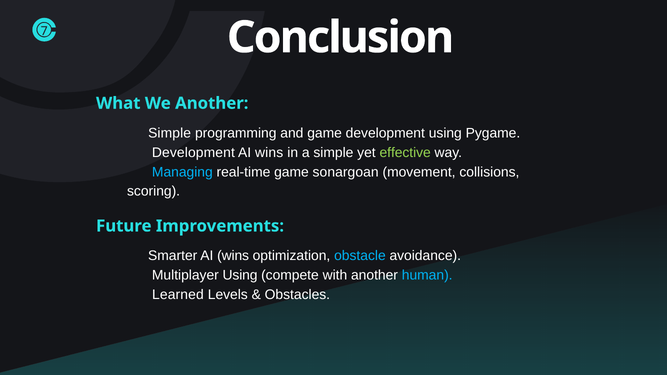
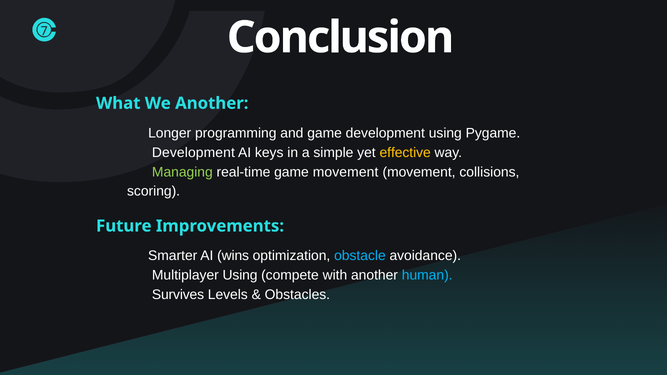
Simple at (170, 133): Simple -> Longer
wins at (269, 153): wins -> keys
effective colour: light green -> yellow
Managing colour: light blue -> light green
game sonargoan: sonargoan -> movement
Learned: Learned -> Survives
